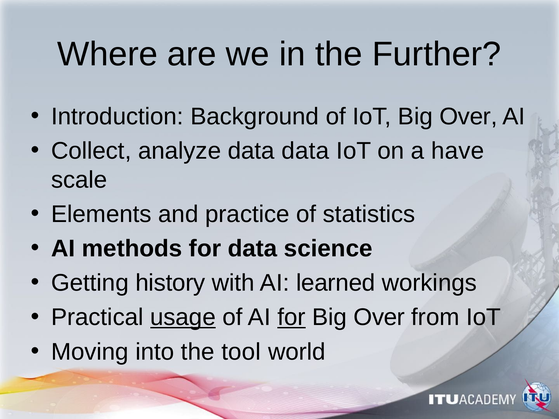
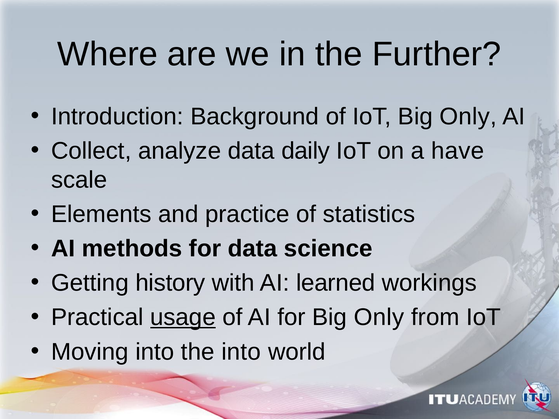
IoT Big Over: Over -> Only
data data: data -> daily
for at (291, 318) underline: present -> none
Over at (379, 318): Over -> Only
the tool: tool -> into
